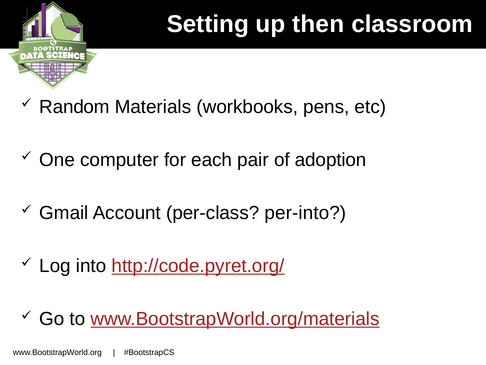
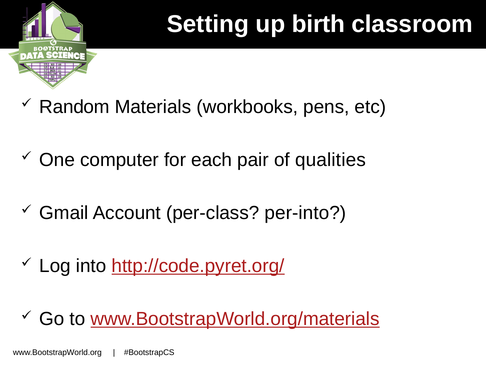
then: then -> birth
adoption: adoption -> qualities
